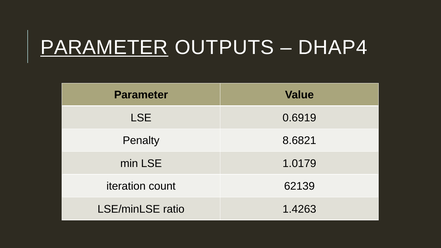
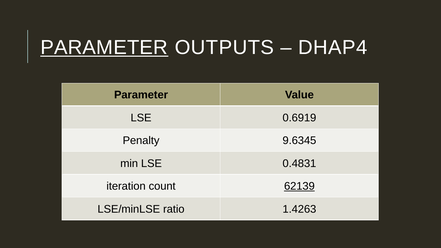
8.6821: 8.6821 -> 9.6345
1.0179: 1.0179 -> 0.4831
62139 underline: none -> present
